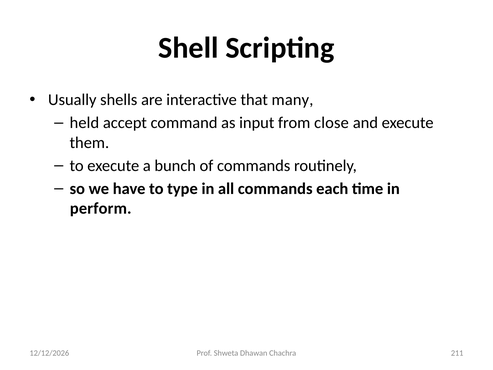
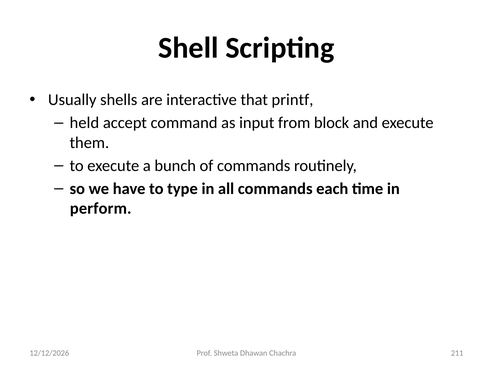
many: many -> printf
close: close -> block
